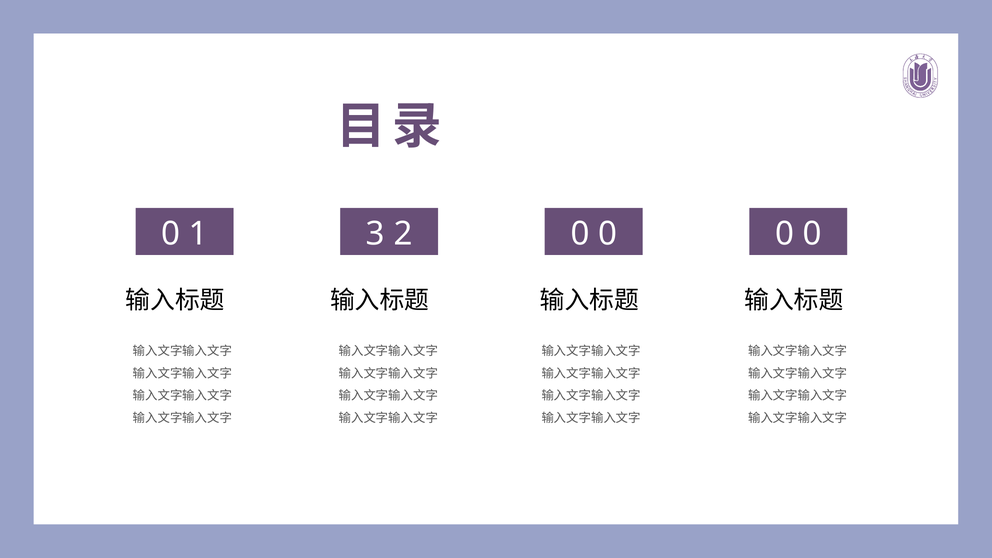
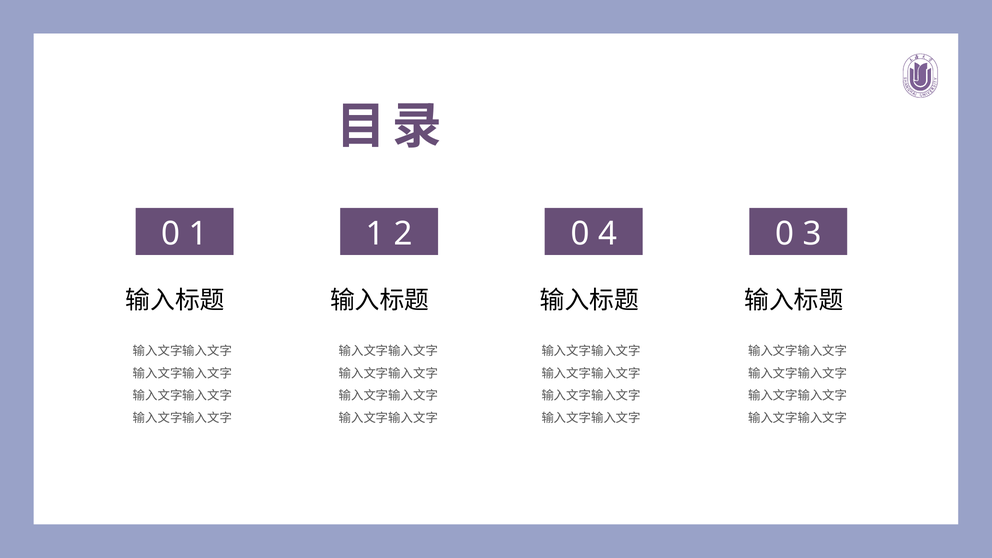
1 3: 3 -> 1
2 0 0: 0 -> 4
0 at (812, 234): 0 -> 3
